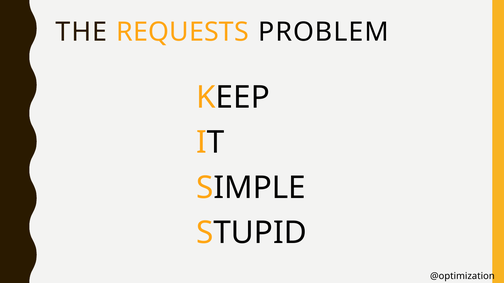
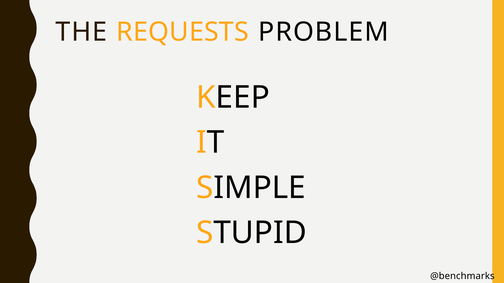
@optimization: @optimization -> @benchmarks
